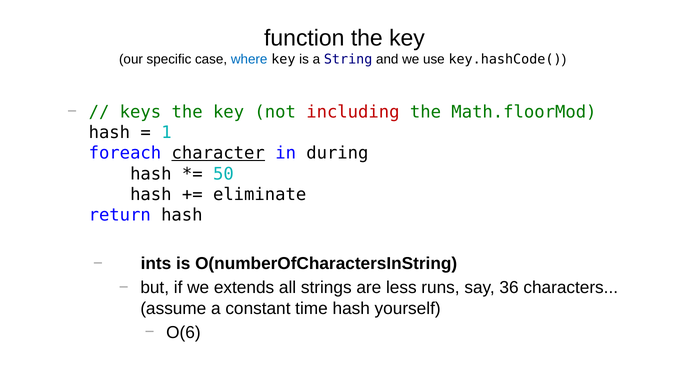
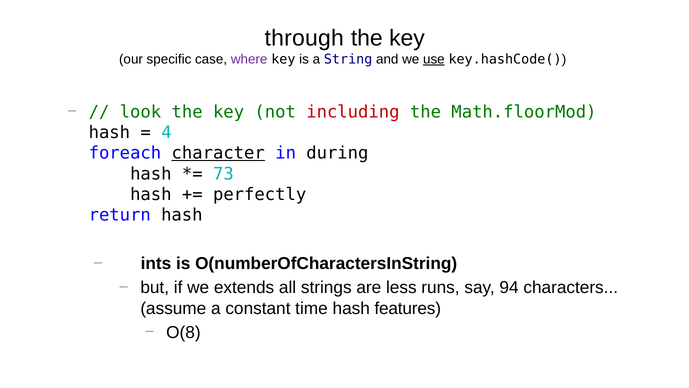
function: function -> through
where colour: blue -> purple
use underline: none -> present
keys: keys -> look
1: 1 -> 4
50: 50 -> 73
eliminate: eliminate -> perfectly
36: 36 -> 94
yourself: yourself -> features
O(6: O(6 -> O(8
